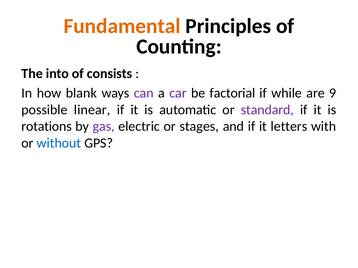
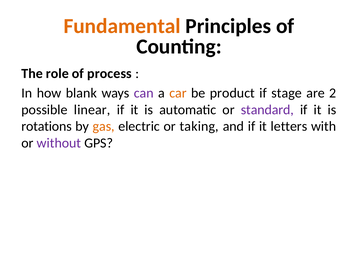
into: into -> role
consists: consists -> process
car colour: purple -> orange
factorial: factorial -> product
while: while -> stage
9: 9 -> 2
gas colour: purple -> orange
stages: stages -> taking
without colour: blue -> purple
